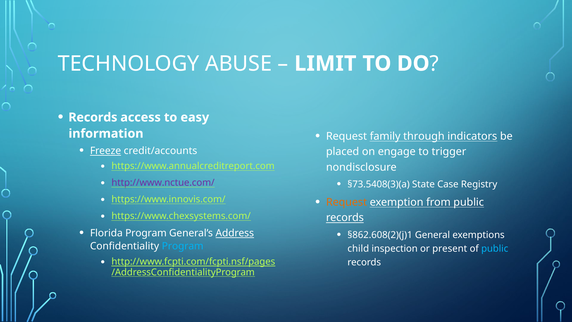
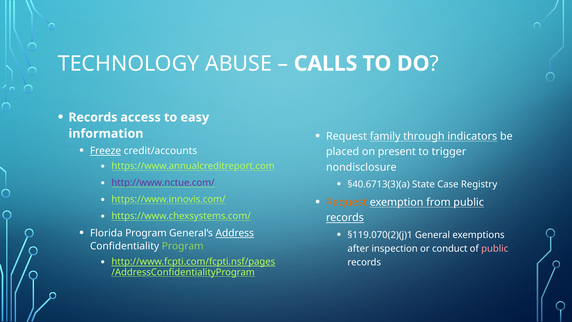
LIMIT: LIMIT -> CALLS
engage: engage -> present
§73.5408(3)(a: §73.5408(3)(a -> §40.6713(3)(a
§862.608(2)(j)1: §862.608(2)(j)1 -> §119.070(2)(j)1
Program at (183, 246) colour: light blue -> light green
child: child -> after
present: present -> conduct
public at (495, 249) colour: light blue -> pink
